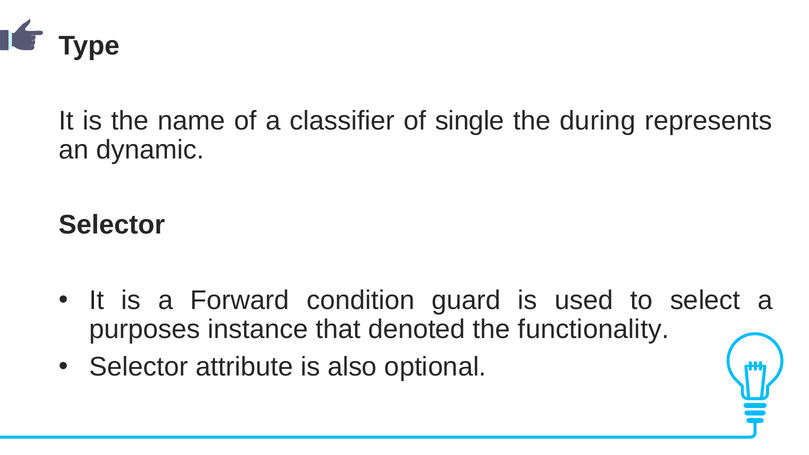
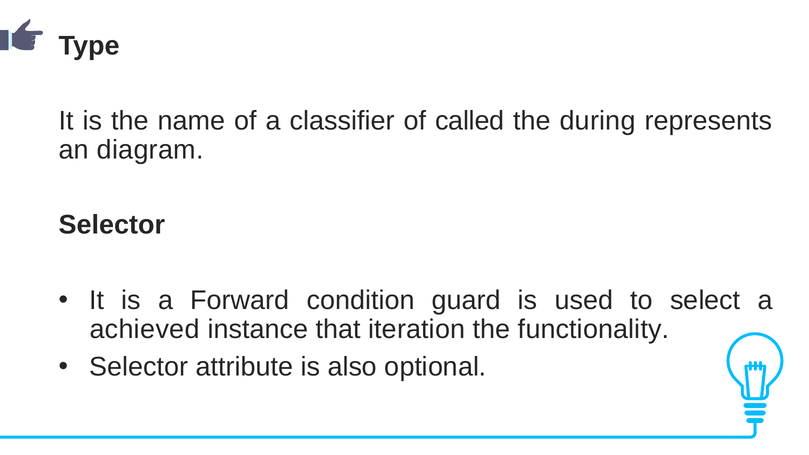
single: single -> called
dynamic: dynamic -> diagram
purposes: purposes -> achieved
denoted: denoted -> iteration
